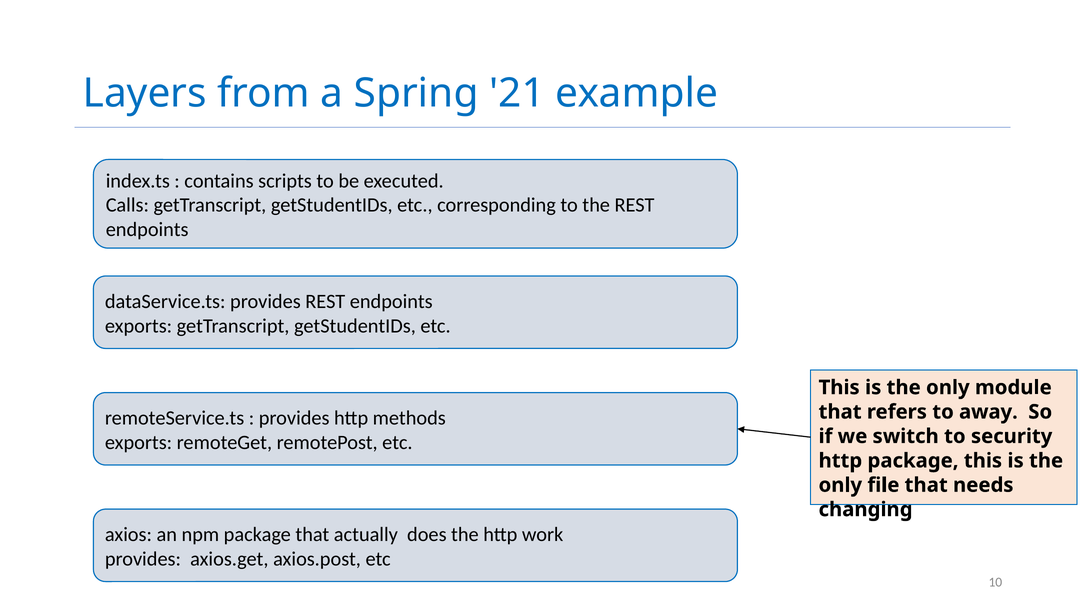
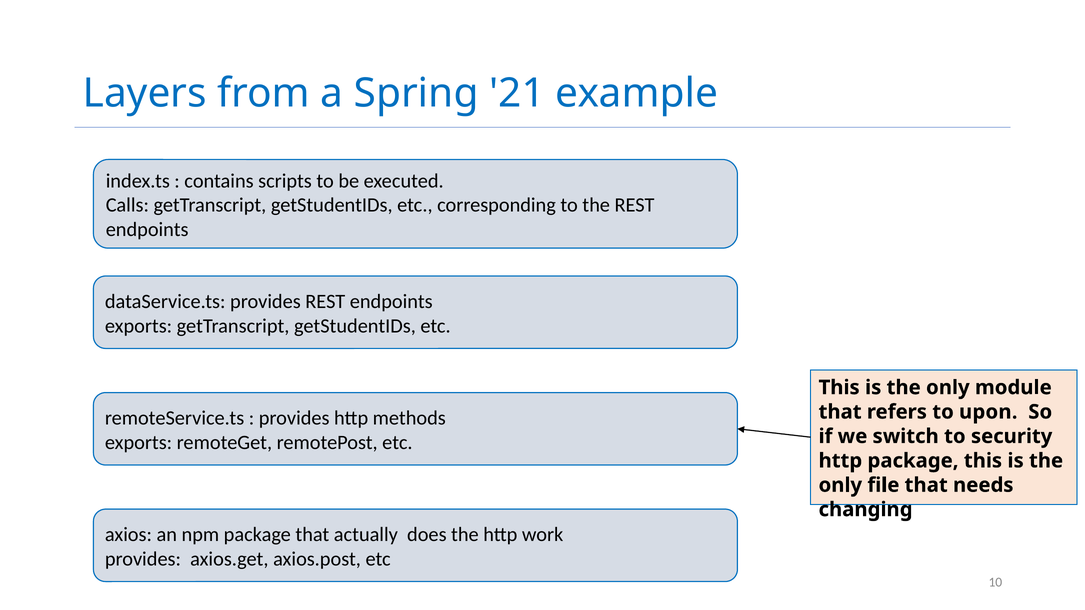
away: away -> upon
